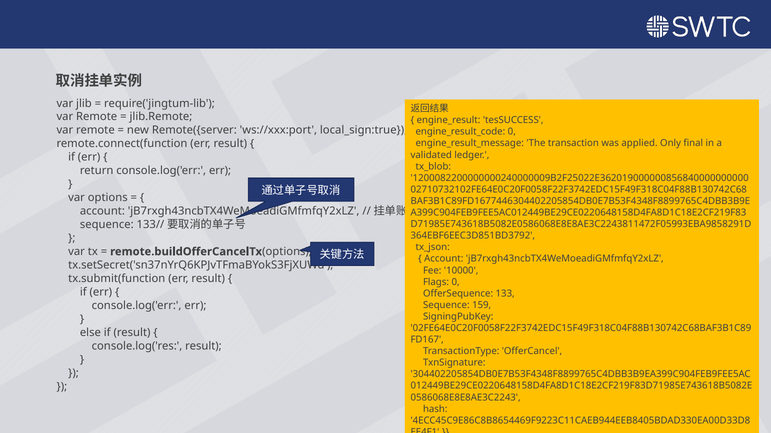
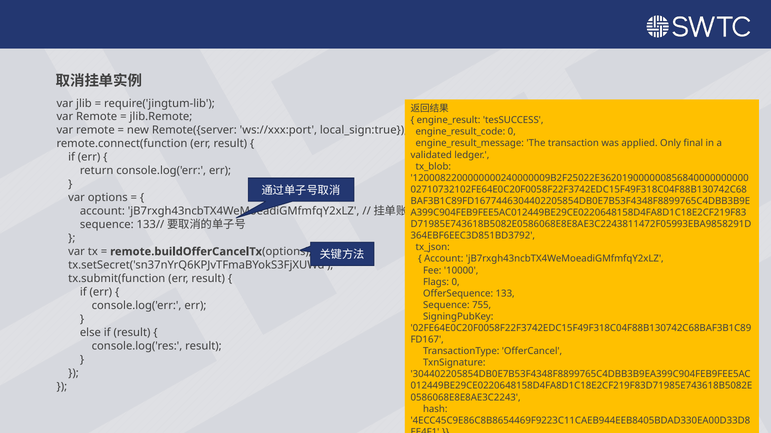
159: 159 -> 755
